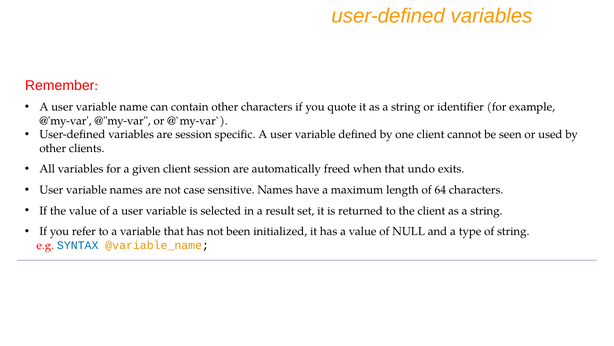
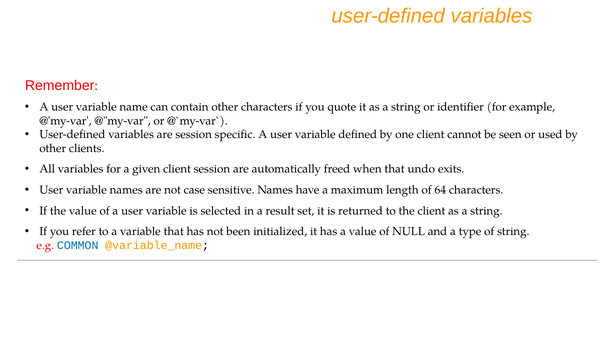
SYNTAX: SYNTAX -> COMMON
